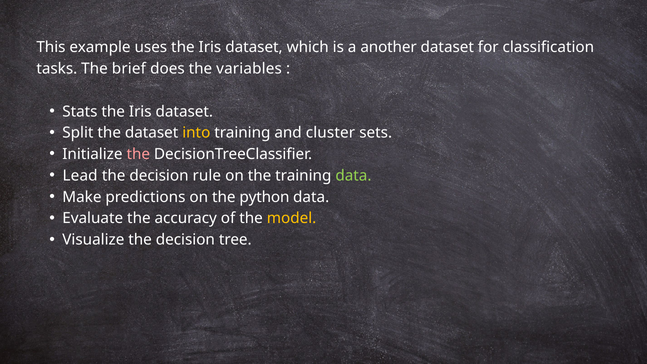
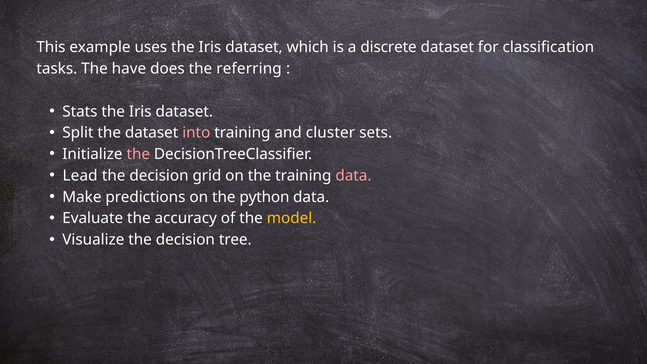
another: another -> discrete
brief: brief -> have
variables: variables -> referring
into colour: yellow -> pink
rule: rule -> grid
data at (353, 176) colour: light green -> pink
